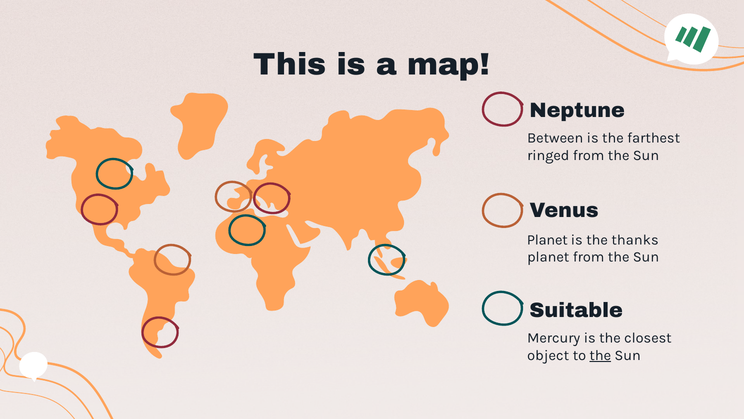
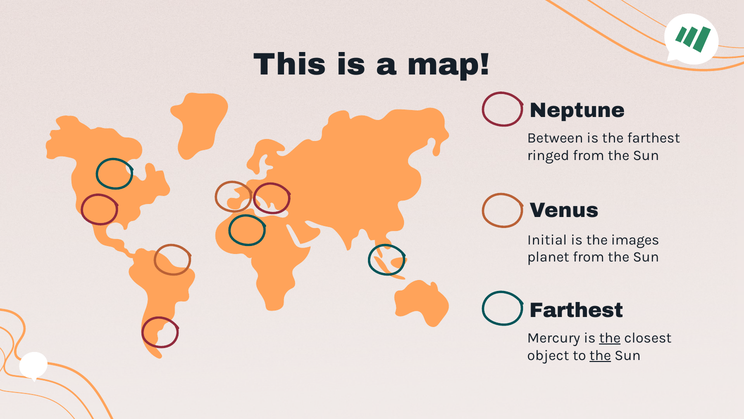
Planet at (547, 239): Planet -> Initial
thanks: thanks -> images
Suitable at (576, 310): Suitable -> Farthest
the at (610, 337) underline: none -> present
